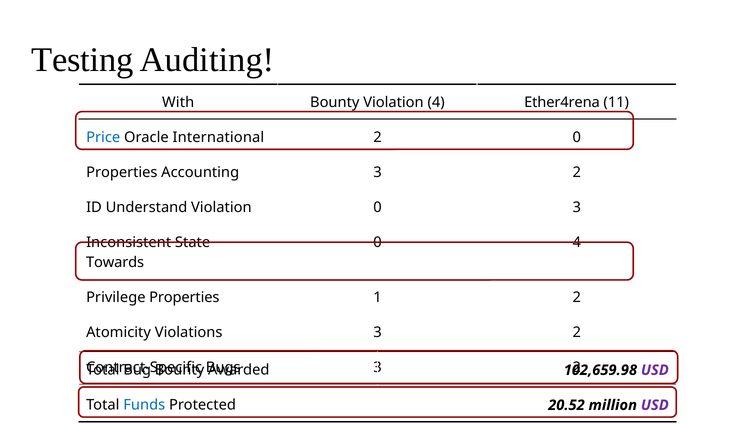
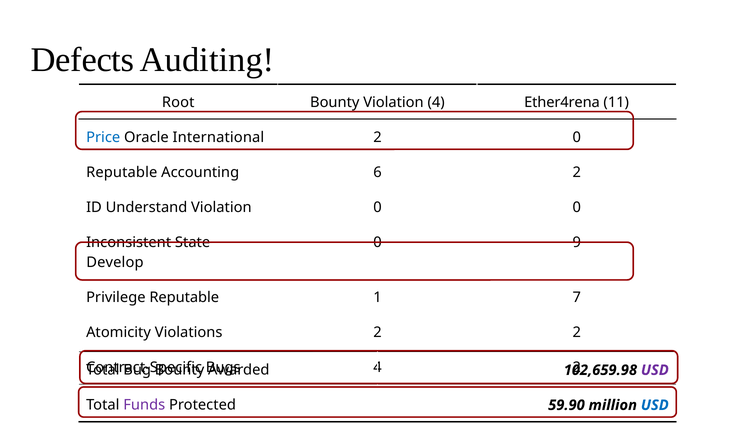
Testing: Testing -> Defects
With: With -> Root
Properties at (122, 173): Properties -> Reputable
Accounting 3: 3 -> 6
0 3: 3 -> 0
0 4: 4 -> 9
Towards: Towards -> Develop
Privilege Properties: Properties -> Reputable
1 2: 2 -> 7
Violations 3: 3 -> 2
3 at (378, 368): 3 -> 4
Funds colour: blue -> purple
20.52: 20.52 -> 59.90
USD at (655, 406) colour: purple -> blue
